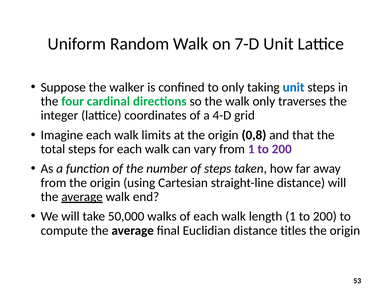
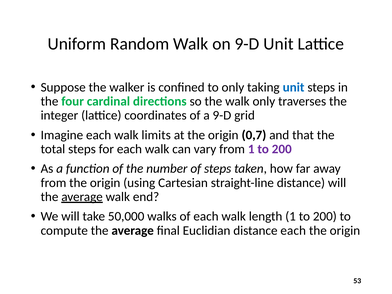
on 7-D: 7-D -> 9-D
a 4-D: 4-D -> 9-D
0,8: 0,8 -> 0,7
distance titles: titles -> each
